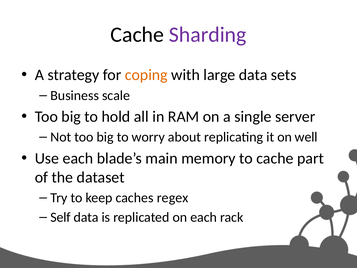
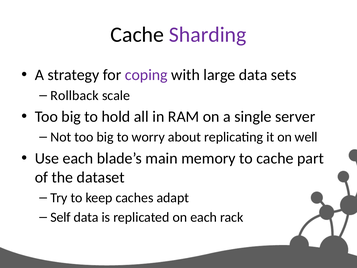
coping colour: orange -> purple
Business: Business -> Rollback
regex: regex -> adapt
